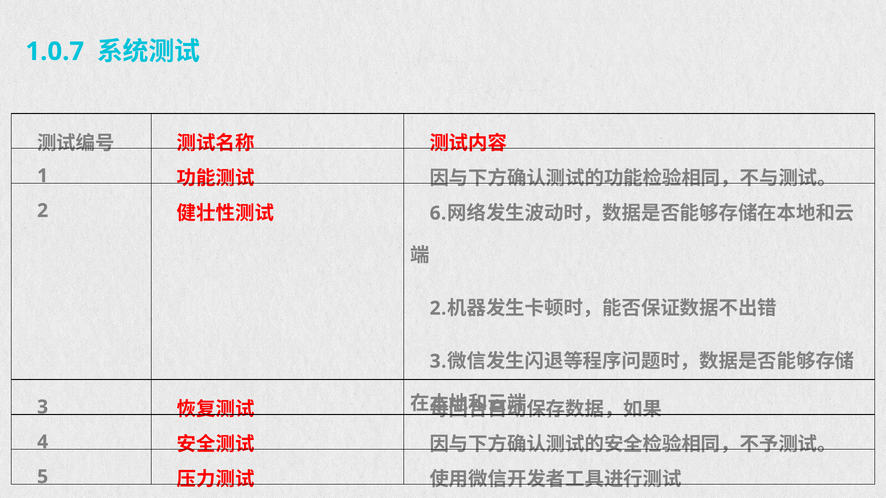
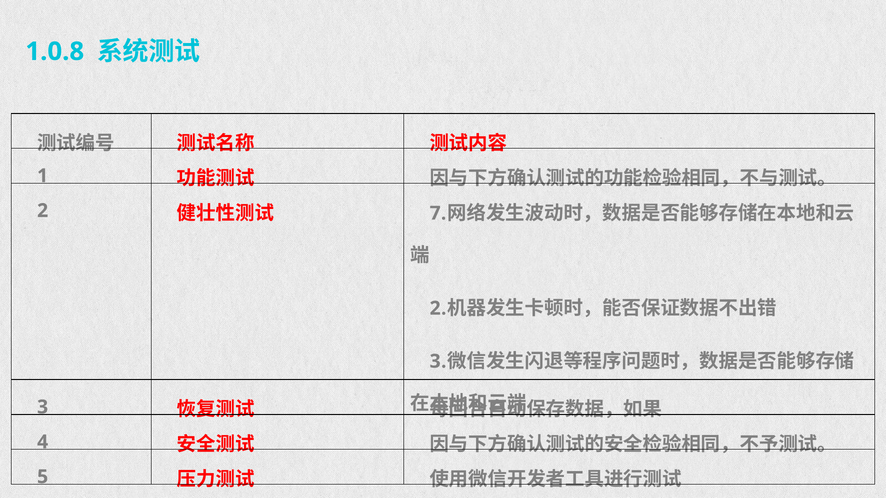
1.0.7: 1.0.7 -> 1.0.8
6: 6 -> 7
